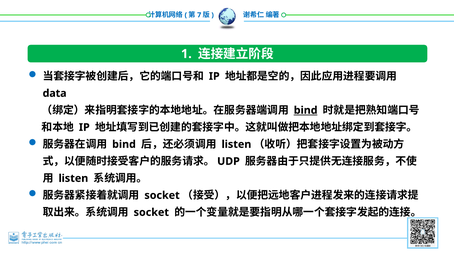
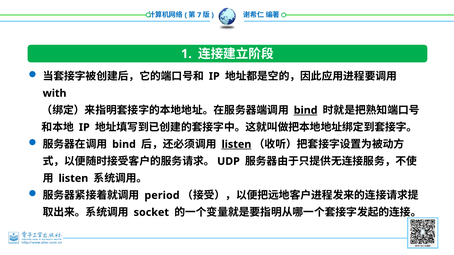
data: data -> with
listen at (236, 145) underline: none -> present
socket at (162, 196): socket -> period
